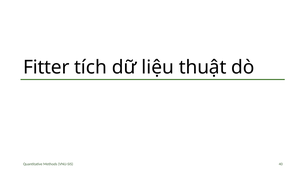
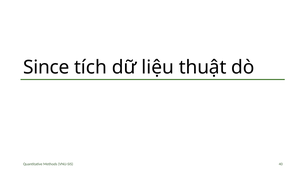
Fitter: Fitter -> Since
